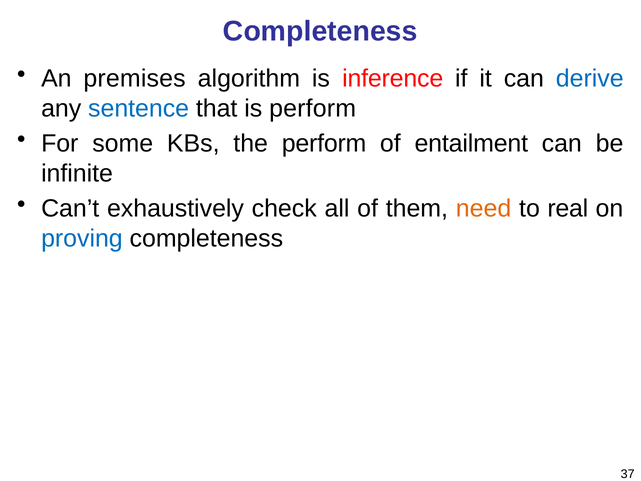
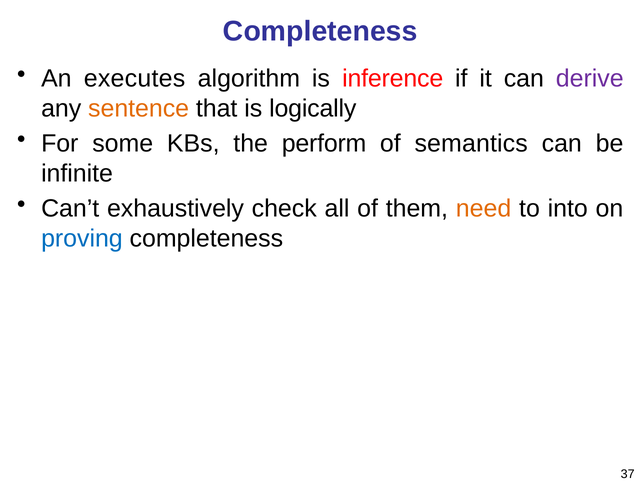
premises: premises -> executes
derive colour: blue -> purple
sentence colour: blue -> orange
is perform: perform -> logically
entailment: entailment -> semantics
real: real -> into
